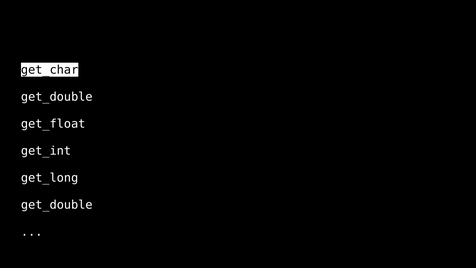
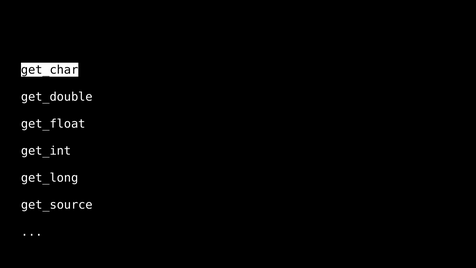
get_double at (57, 205): get_double -> get_source
